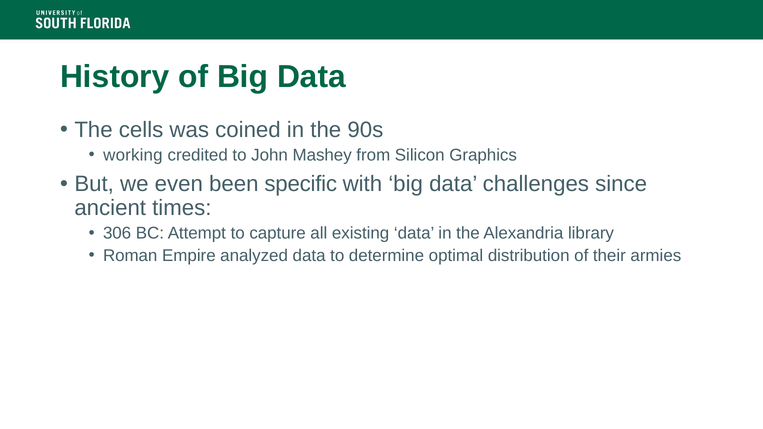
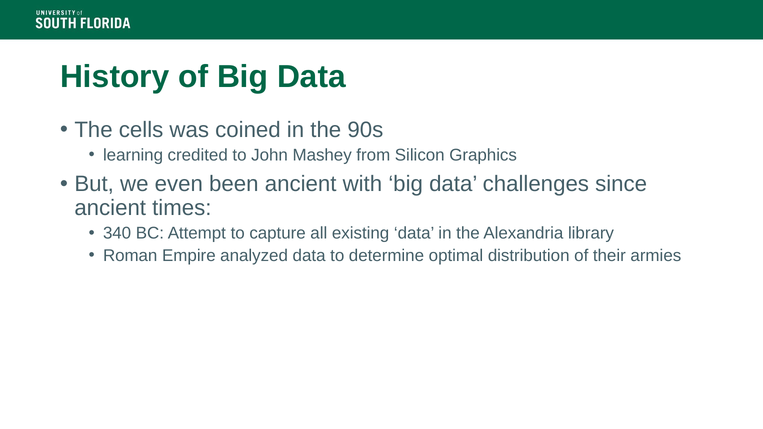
working: working -> learning
been specific: specific -> ancient
306: 306 -> 340
